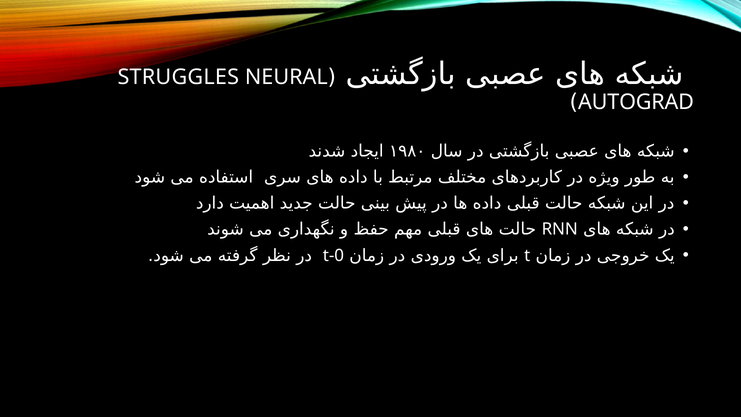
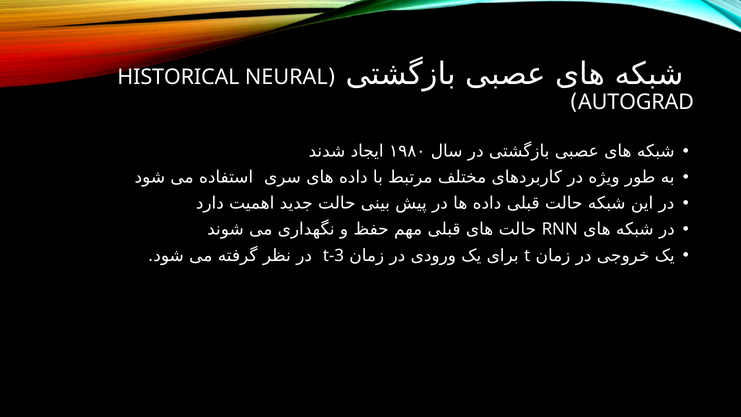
STRUGGLES: STRUGGLES -> HISTORICAL
t-0: t-0 -> t-3
